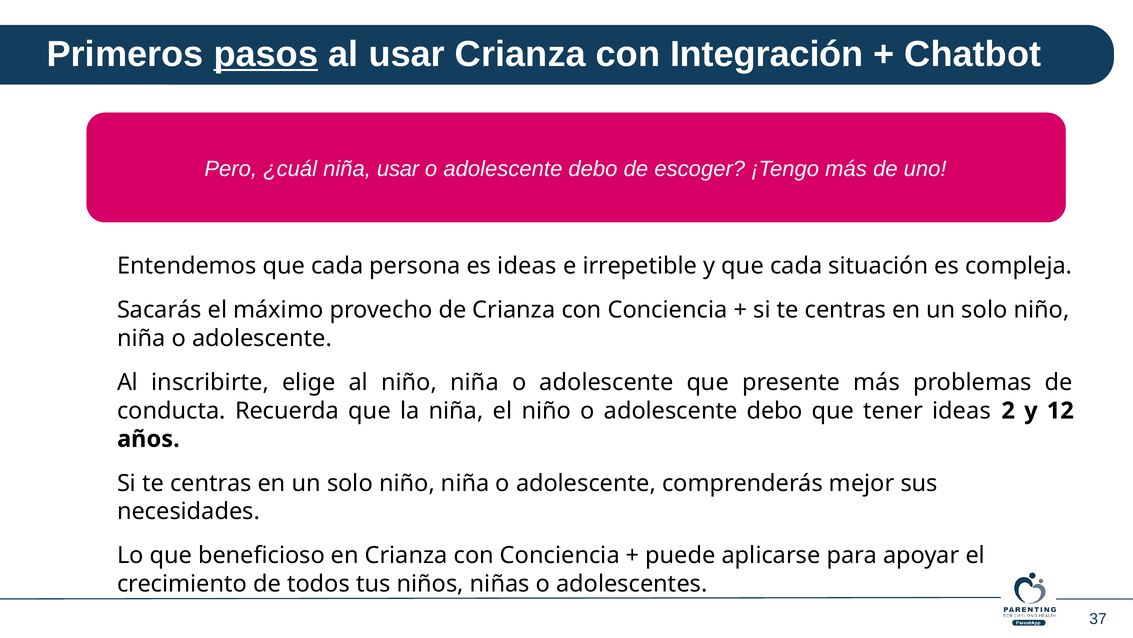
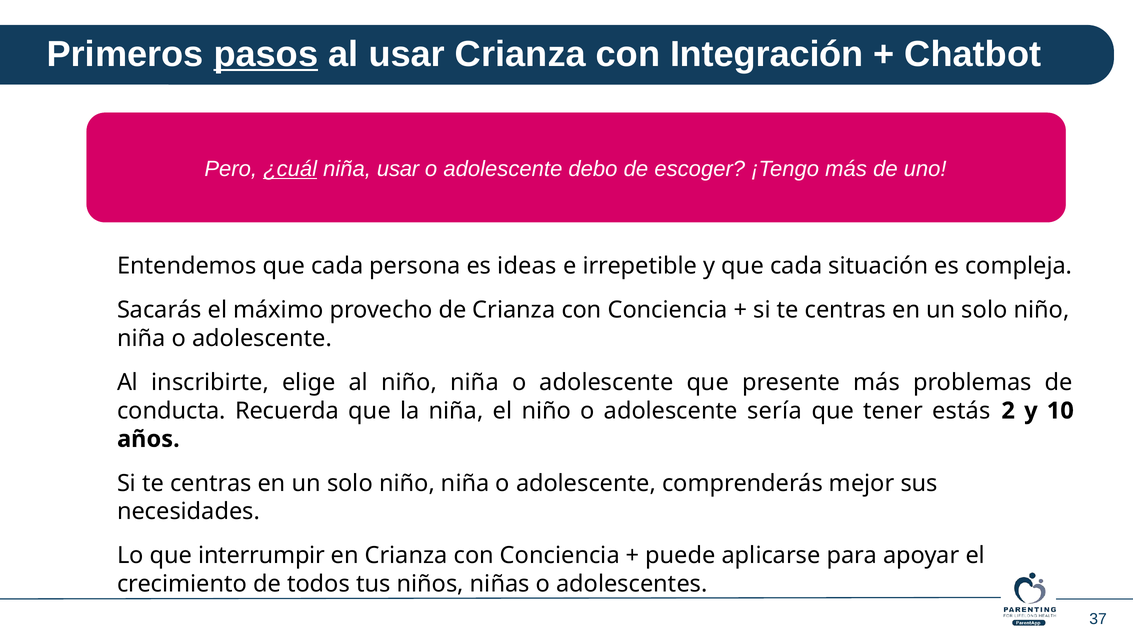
¿cuál underline: none -> present
niño o adolescente debo: debo -> sería
tener ideas: ideas -> estás
12: 12 -> 10
beneficioso: beneficioso -> interrumpir
